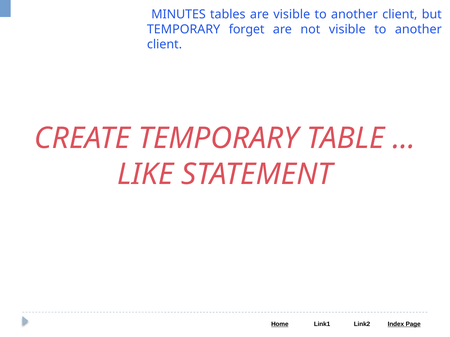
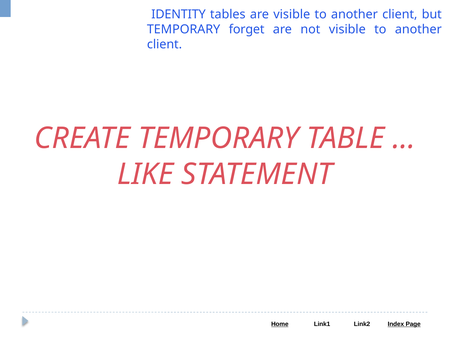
MINUTES: MINUTES -> IDENTITY
